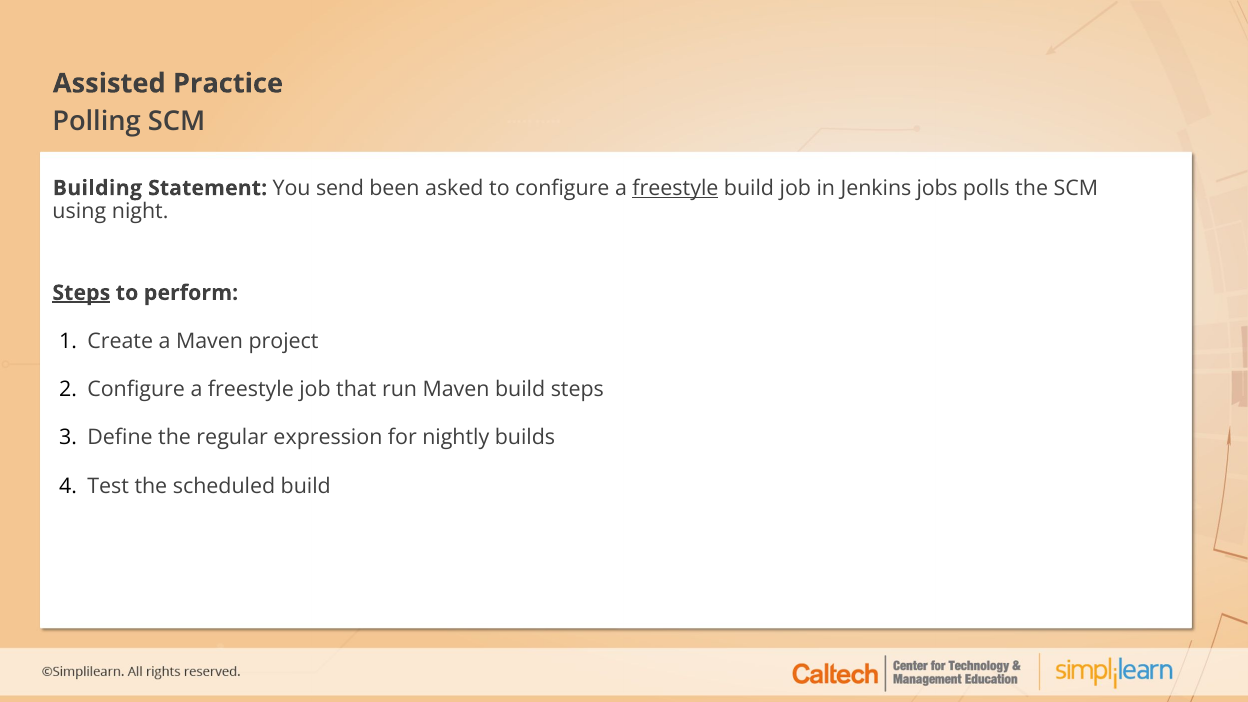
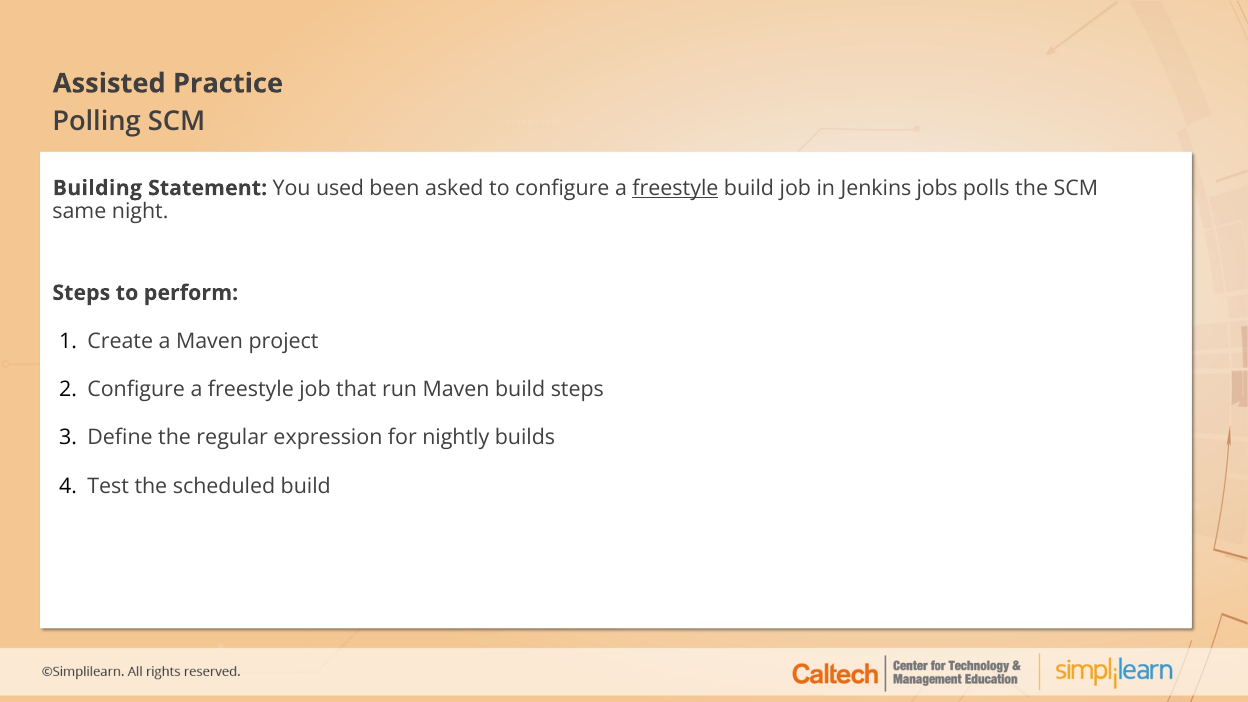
send: send -> used
using: using -> same
Steps at (81, 293) underline: present -> none
